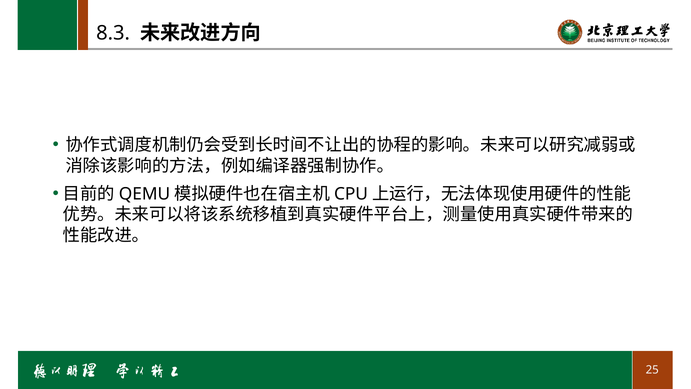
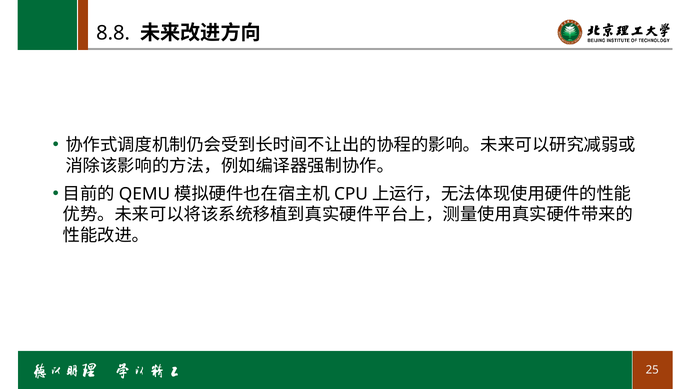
8.3: 8.3 -> 8.8
